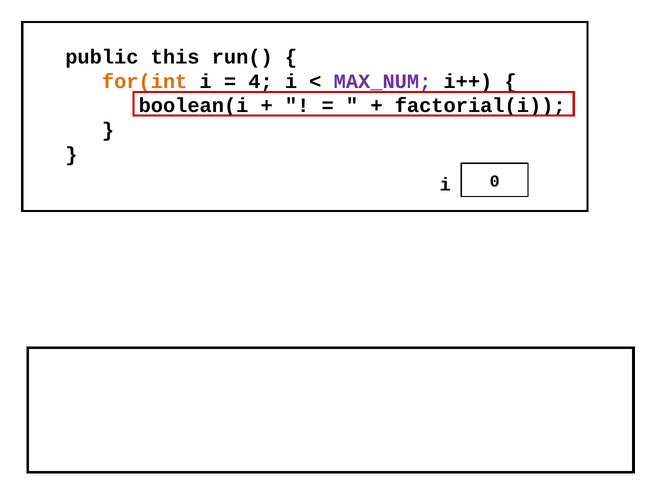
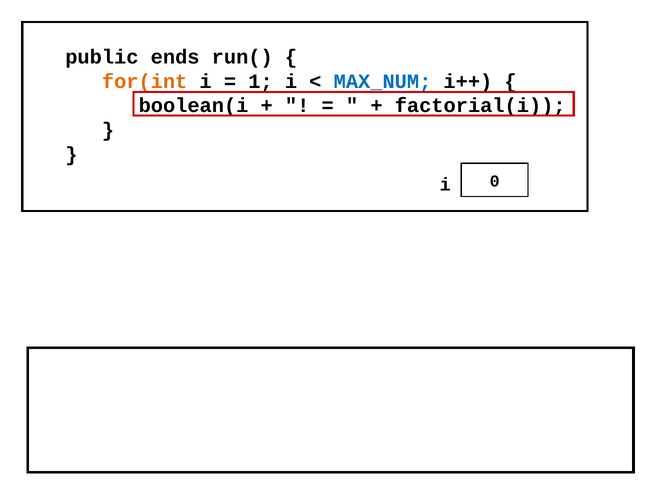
this: this -> ends
4: 4 -> 1
MAX_NUM colour: purple -> blue
